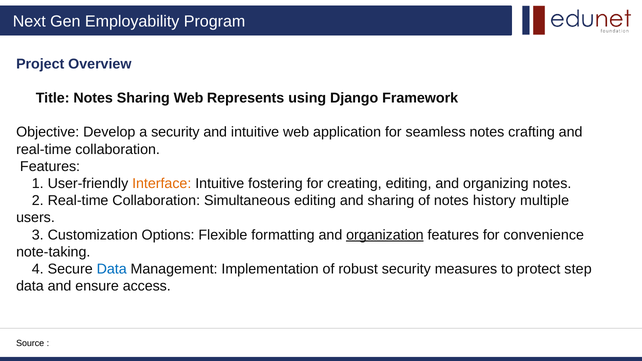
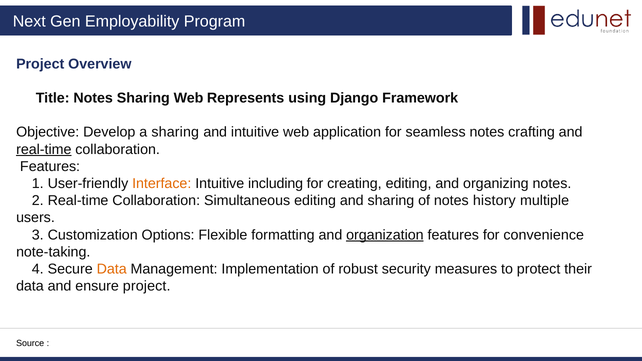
a security: security -> sharing
real-time at (44, 149) underline: none -> present
fostering: fostering -> including
Data at (112, 269) colour: blue -> orange
step: step -> their
ensure access: access -> project
